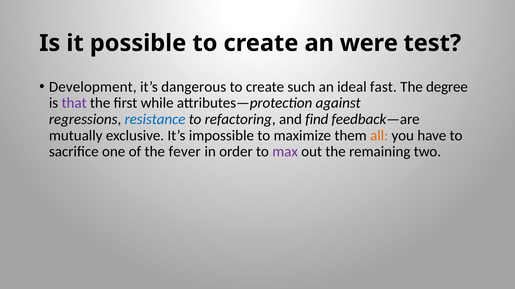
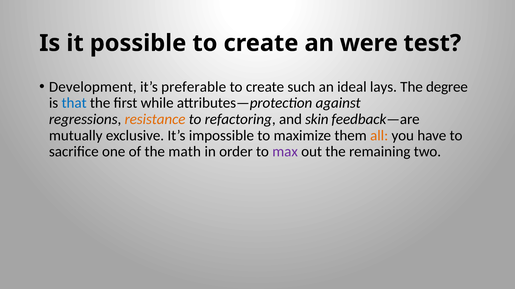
dangerous: dangerous -> preferable
fast: fast -> lays
that colour: purple -> blue
resistance colour: blue -> orange
find: find -> skin
fever: fever -> math
